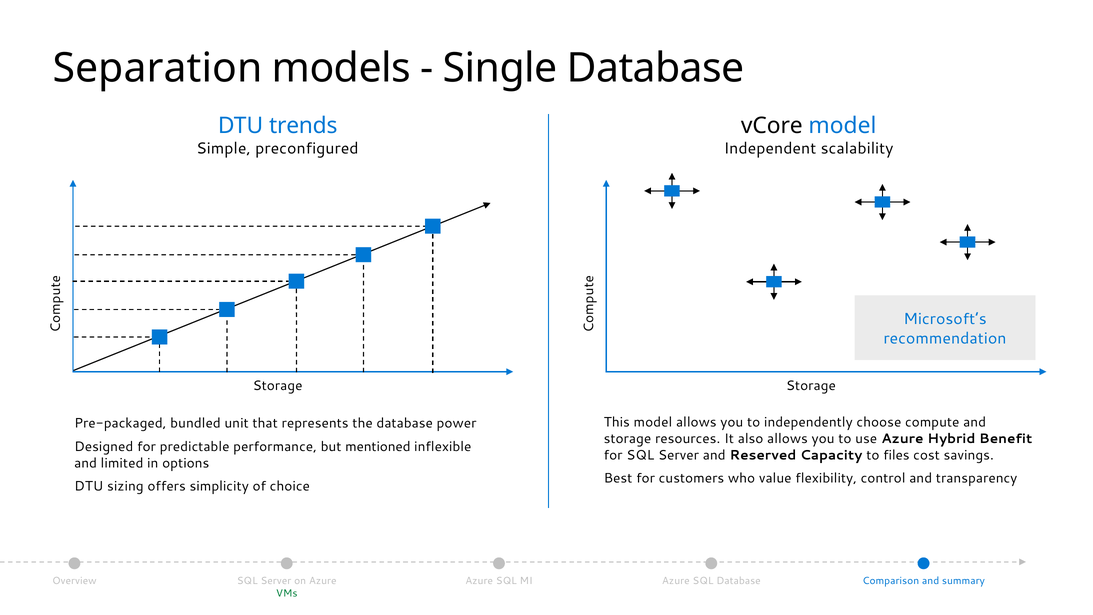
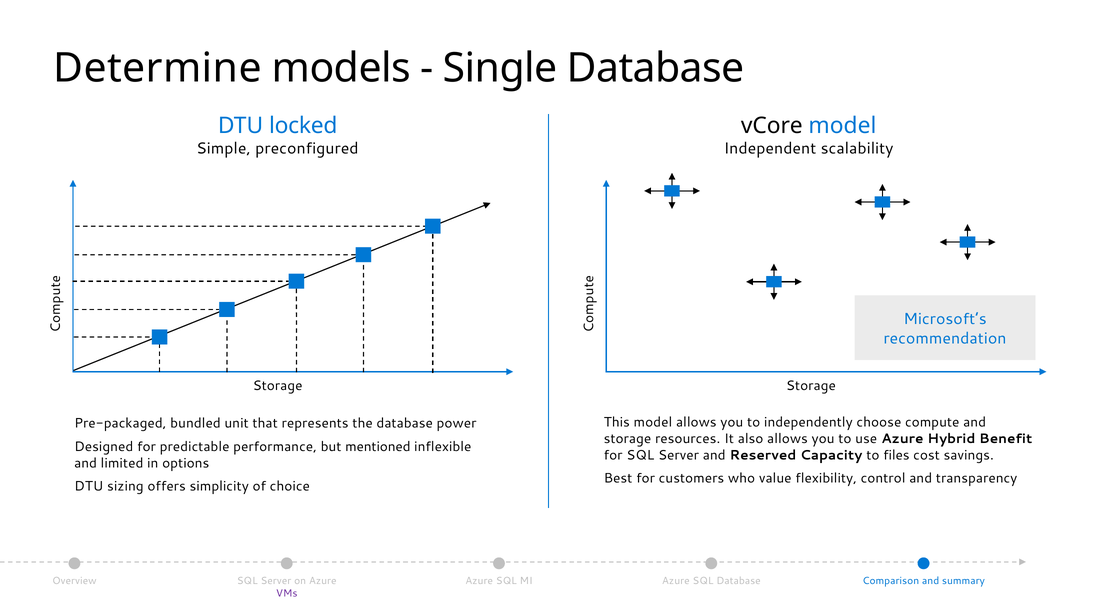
Separation: Separation -> Determine
trends: trends -> locked
VMs colour: green -> purple
